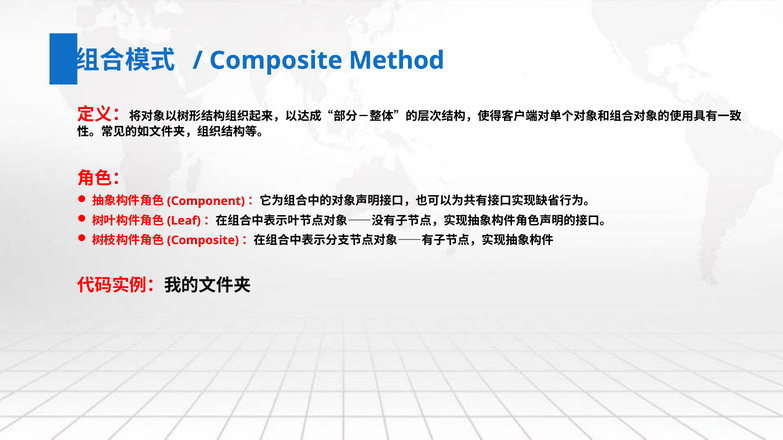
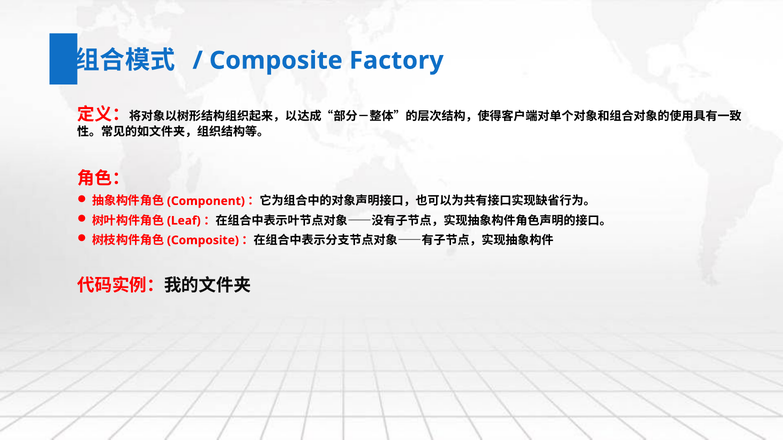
Method: Method -> Factory
